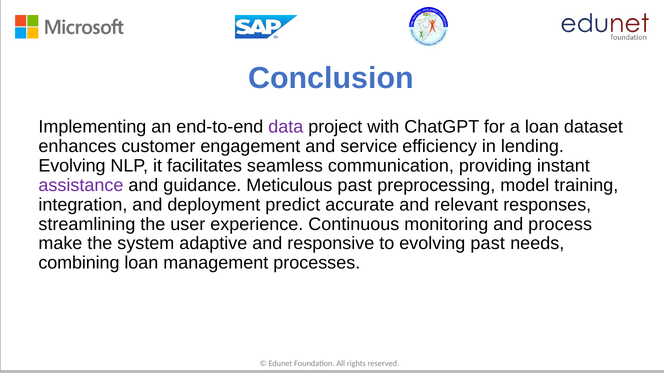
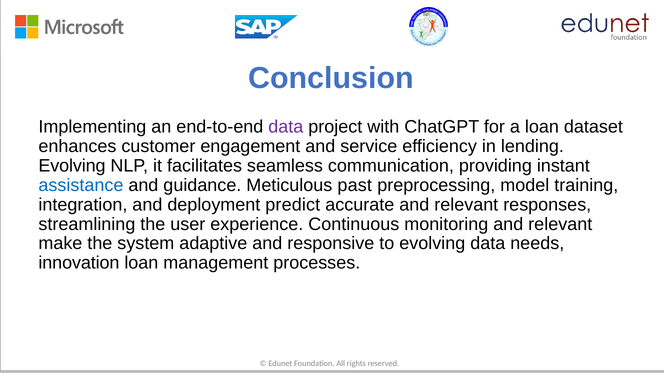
assistance colour: purple -> blue
monitoring and process: process -> relevant
evolving past: past -> data
combining: combining -> innovation
